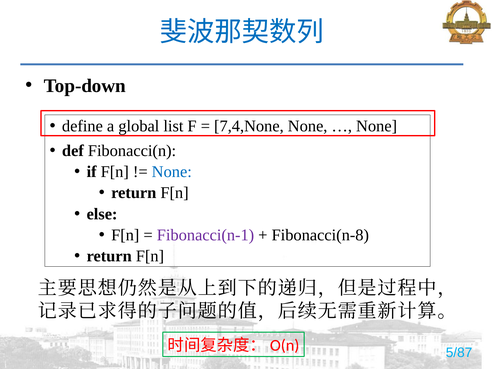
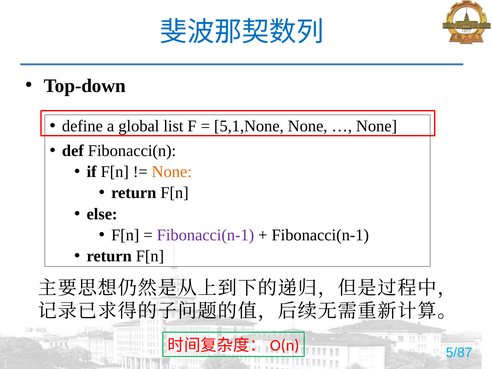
7,4,None: 7,4,None -> 5,1,None
None at (172, 172) colour: blue -> orange
Fibonacci(n-8 at (320, 235): Fibonacci(n-8 -> Fibonacci(n-1
